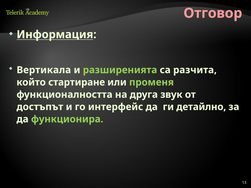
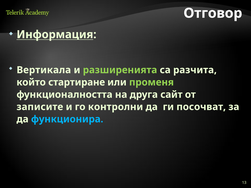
Отговор colour: pink -> white
звук: звук -> сайт
достъпът: достъпът -> записите
интерфейс: интерфейс -> контролни
детайлно: детайлно -> посочват
функционира colour: light green -> light blue
